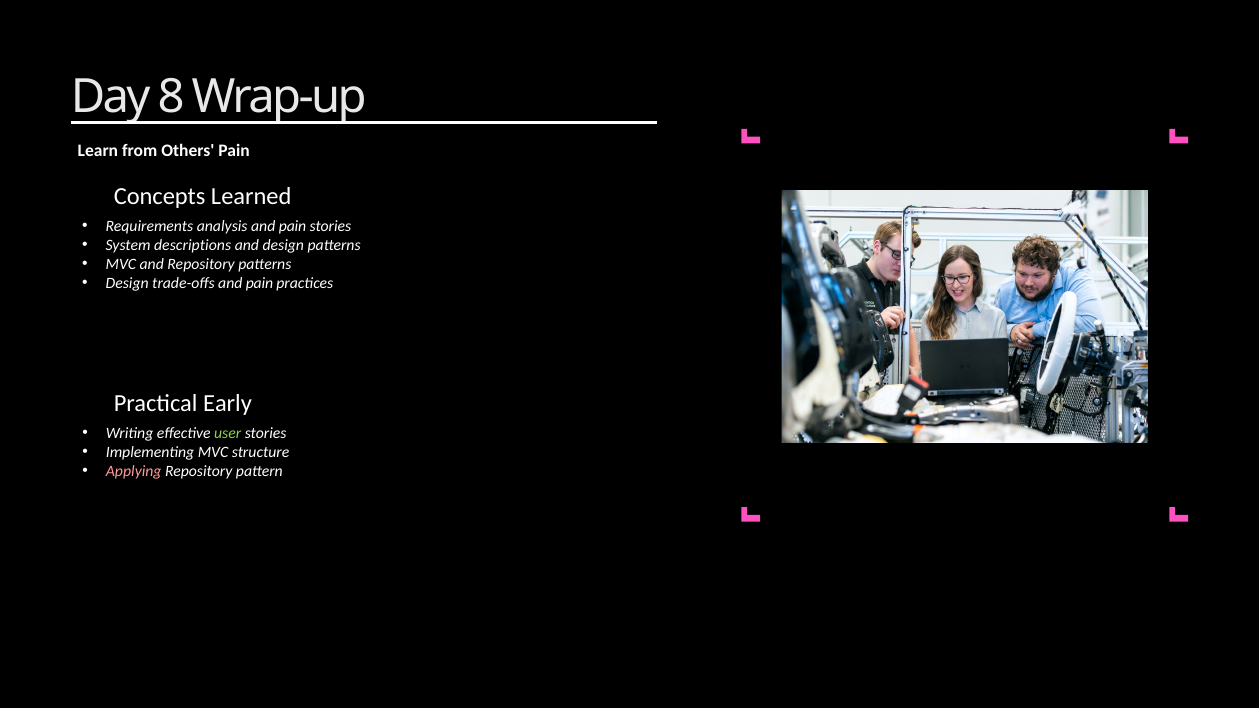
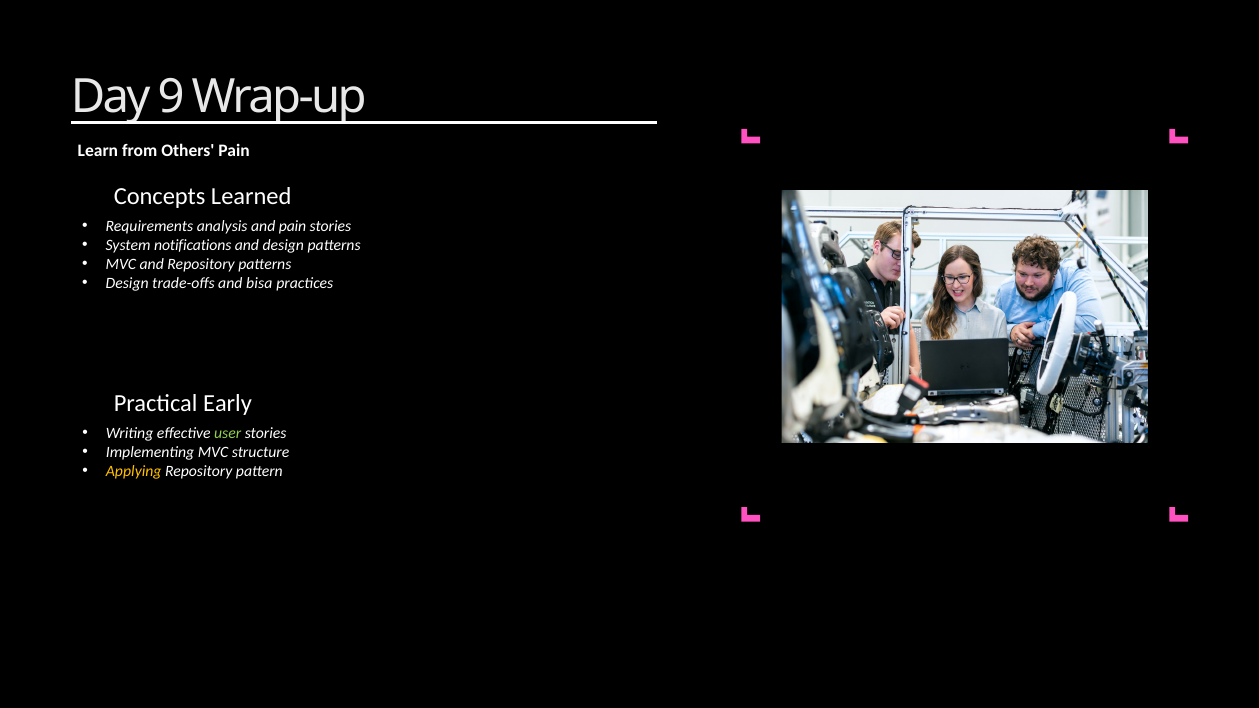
8: 8 -> 9
descriptions: descriptions -> notifications
trade-offs and pain: pain -> bisa
Applying colour: pink -> yellow
